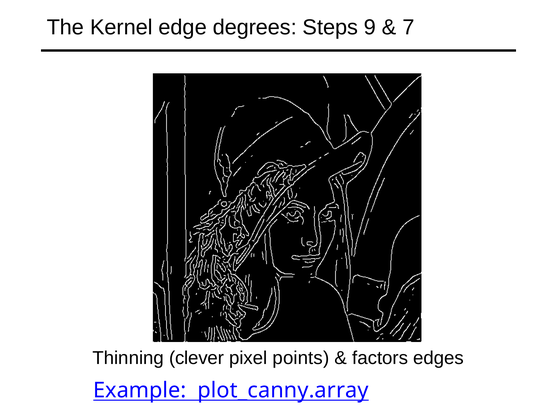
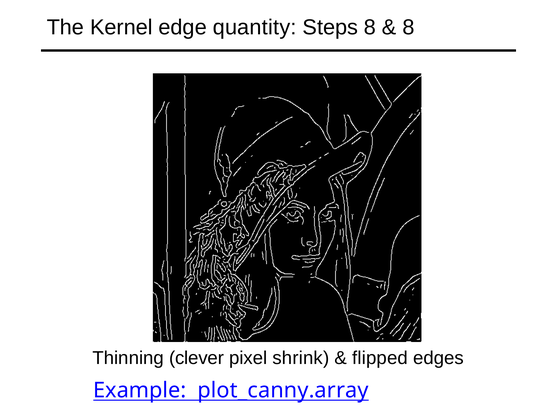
degrees: degrees -> quantity
Steps 9: 9 -> 8
7 at (408, 27): 7 -> 8
points: points -> shrink
factors: factors -> flipped
